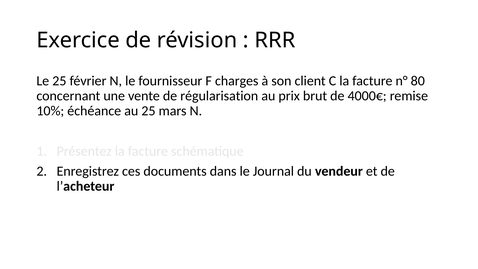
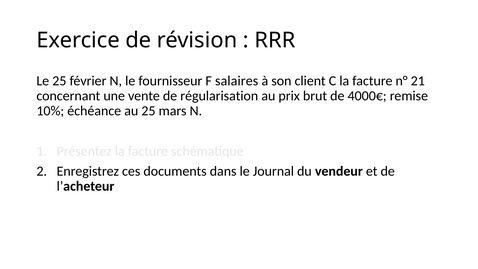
charges: charges -> salaires
80: 80 -> 21
